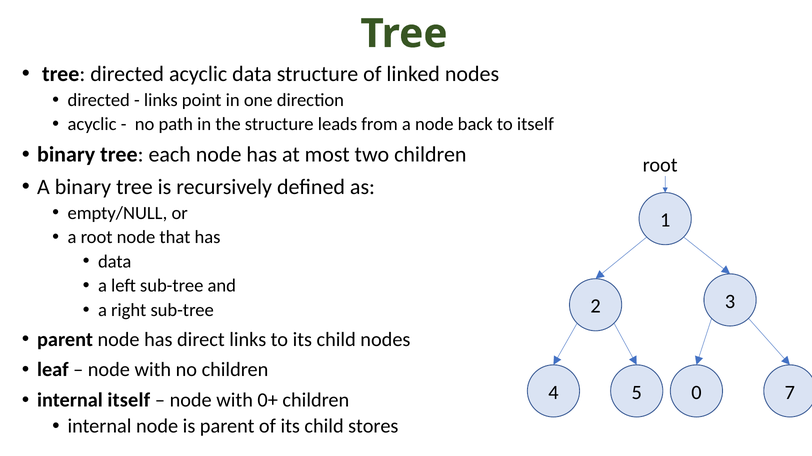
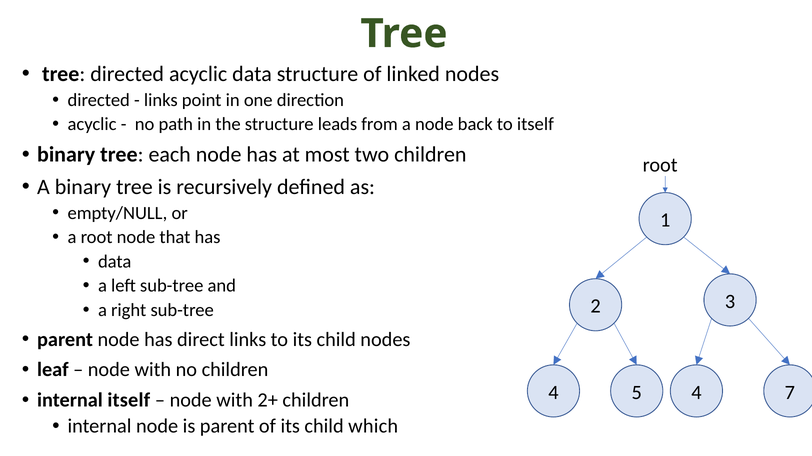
4 0: 0 -> 4
0+: 0+ -> 2+
stores: stores -> which
